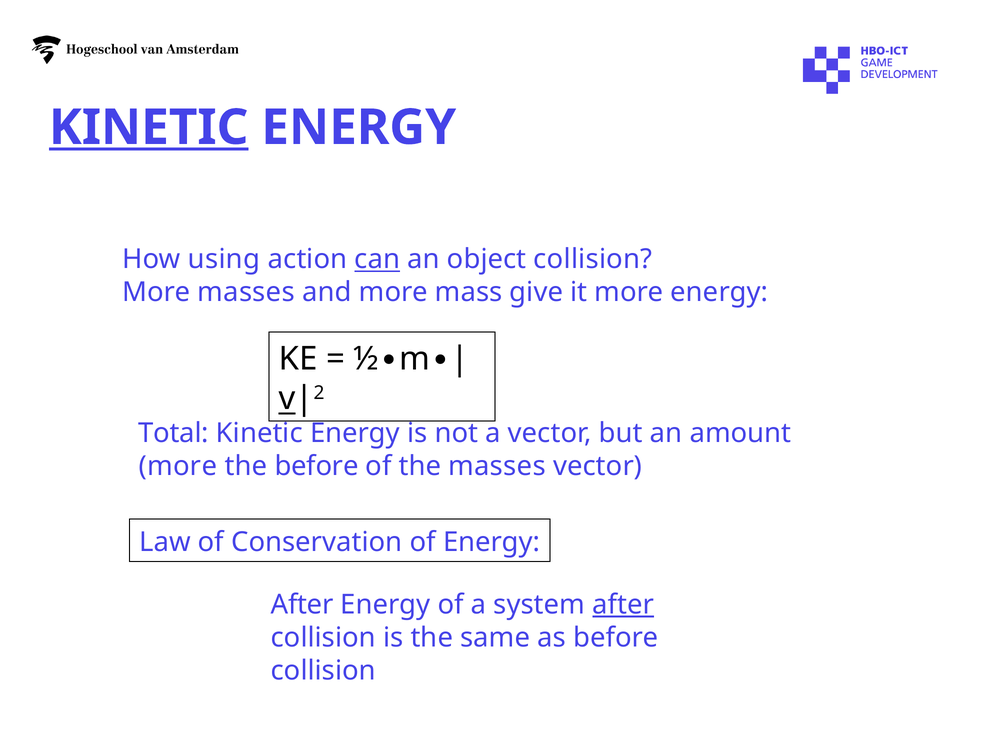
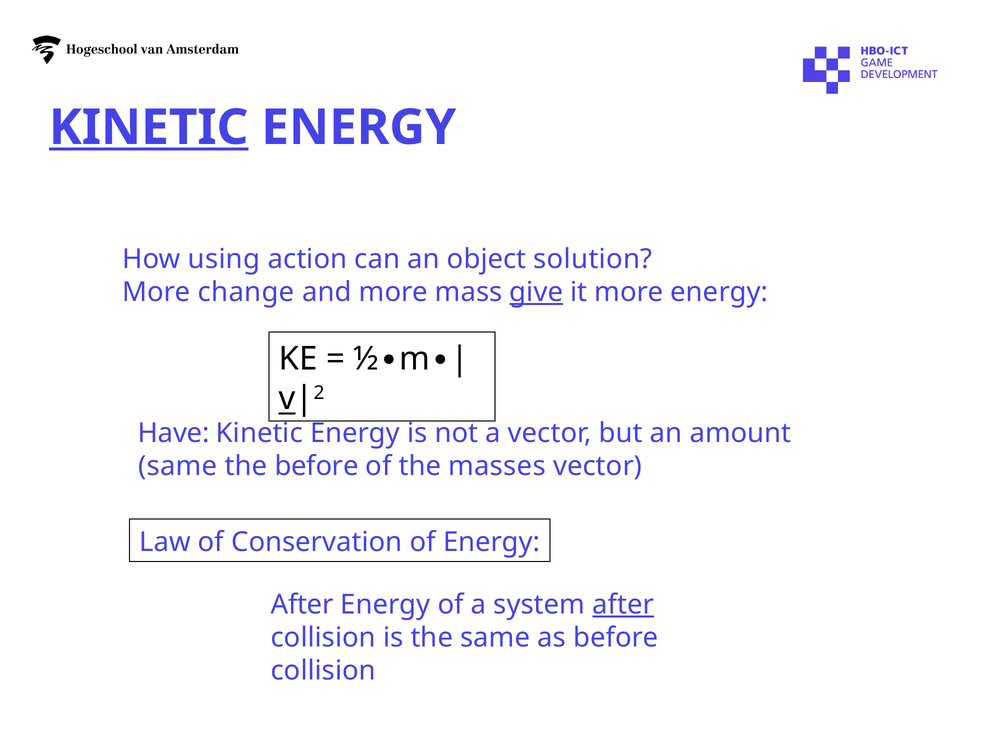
can underline: present -> none
object collision: collision -> solution
More masses: masses -> change
give underline: none -> present
Total: Total -> Have
more at (178, 467): more -> same
